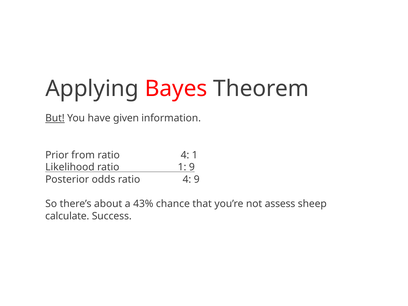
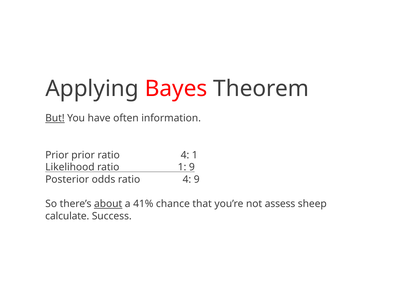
given: given -> often
Prior from: from -> prior
about underline: none -> present
43%: 43% -> 41%
